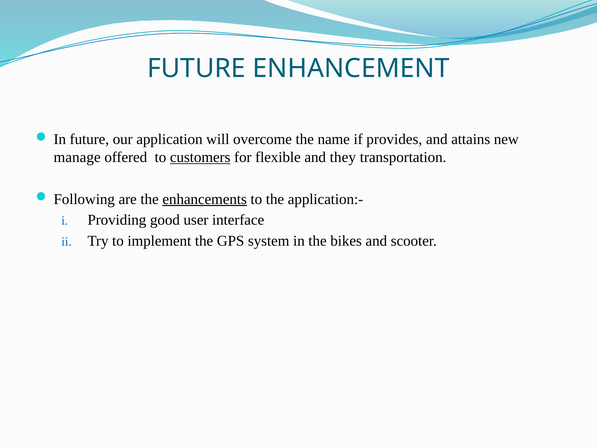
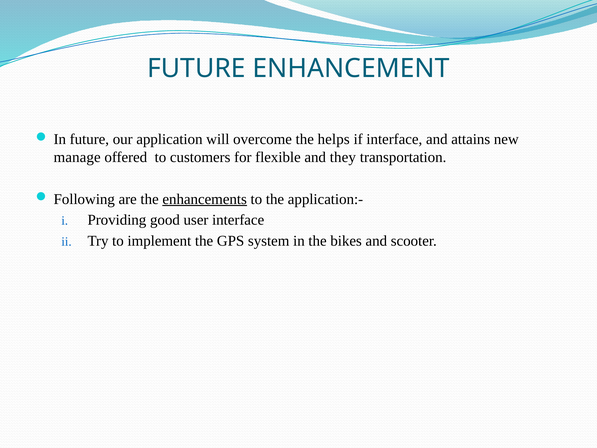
name: name -> helps
if provides: provides -> interface
customers underline: present -> none
